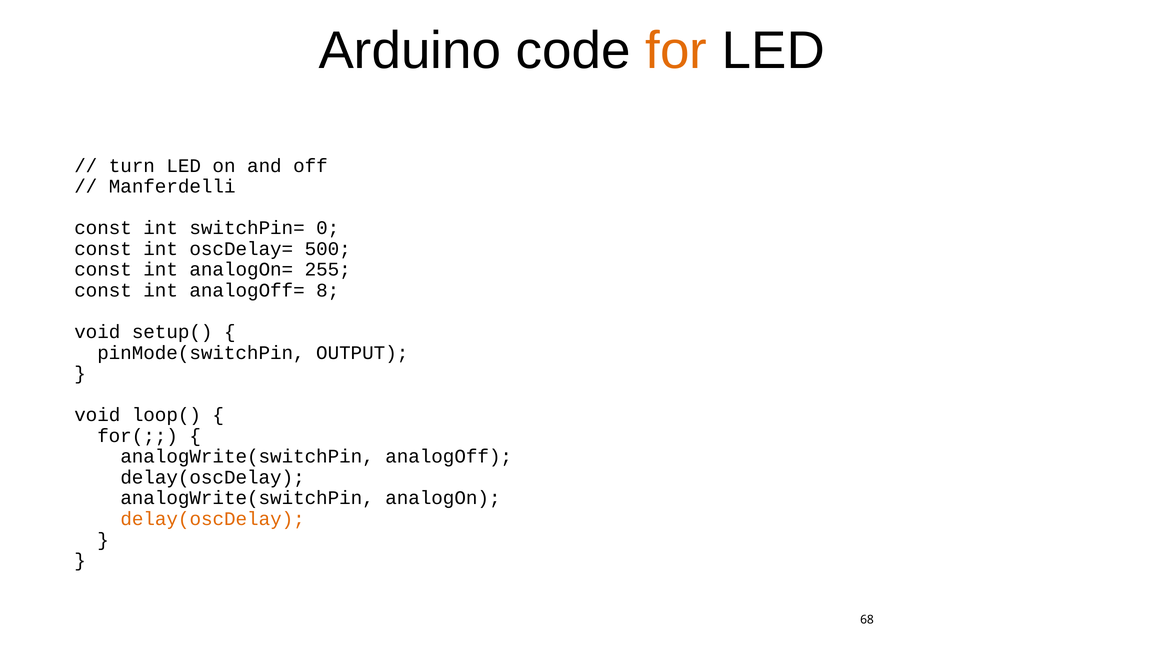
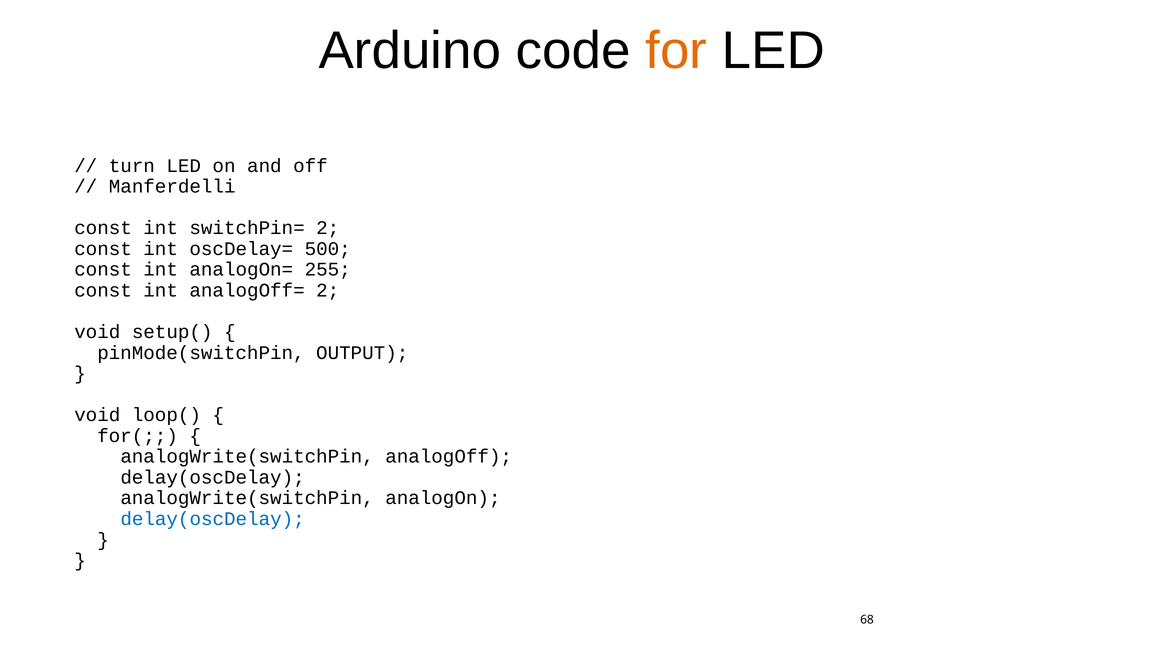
switchPin= 0: 0 -> 2
analogOff= 8: 8 -> 2
delay(oscDelay at (213, 519) colour: orange -> blue
